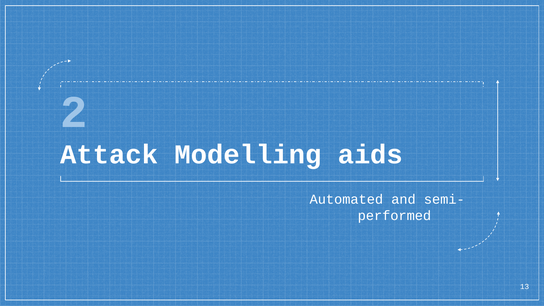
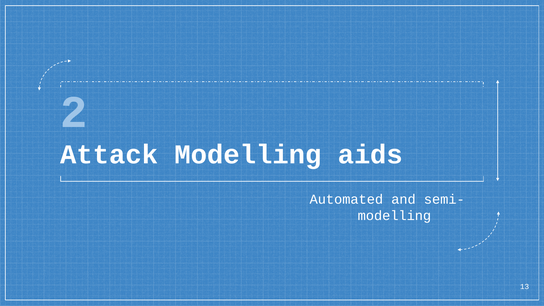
performed at (394, 216): performed -> modelling
